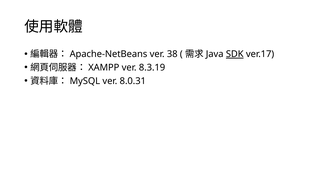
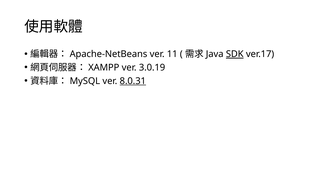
38: 38 -> 11
8.3.19: 8.3.19 -> 3.0.19
8.0.31 underline: none -> present
